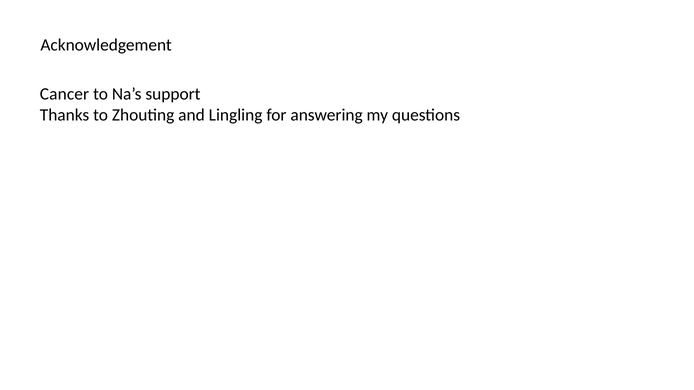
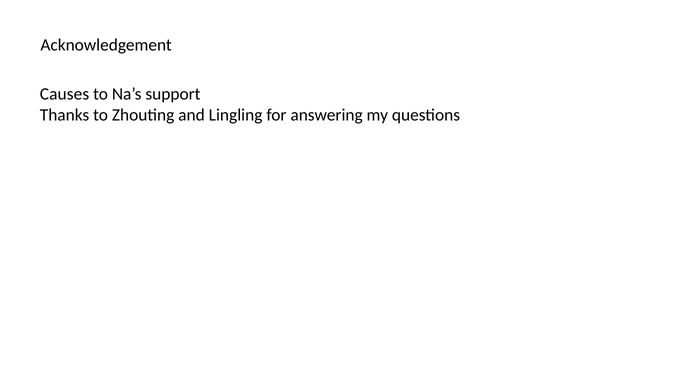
Cancer: Cancer -> Causes
